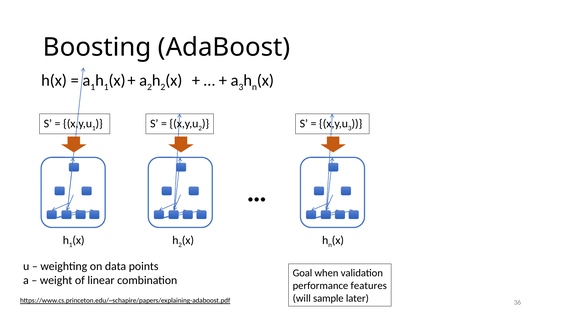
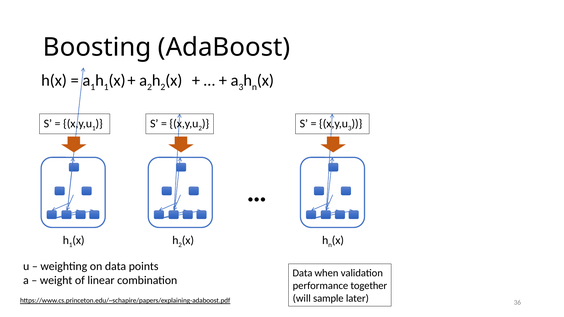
Goal at (302, 273): Goal -> Data
features: features -> together
